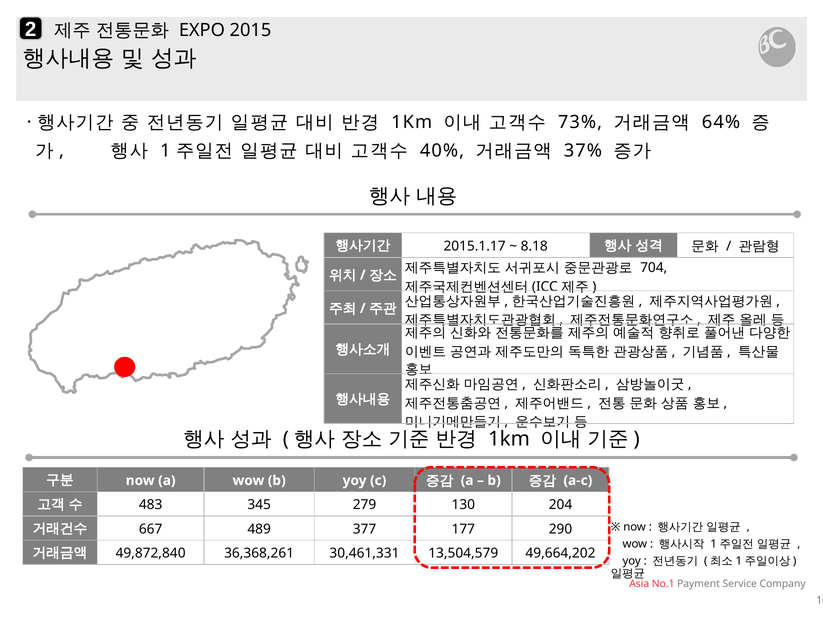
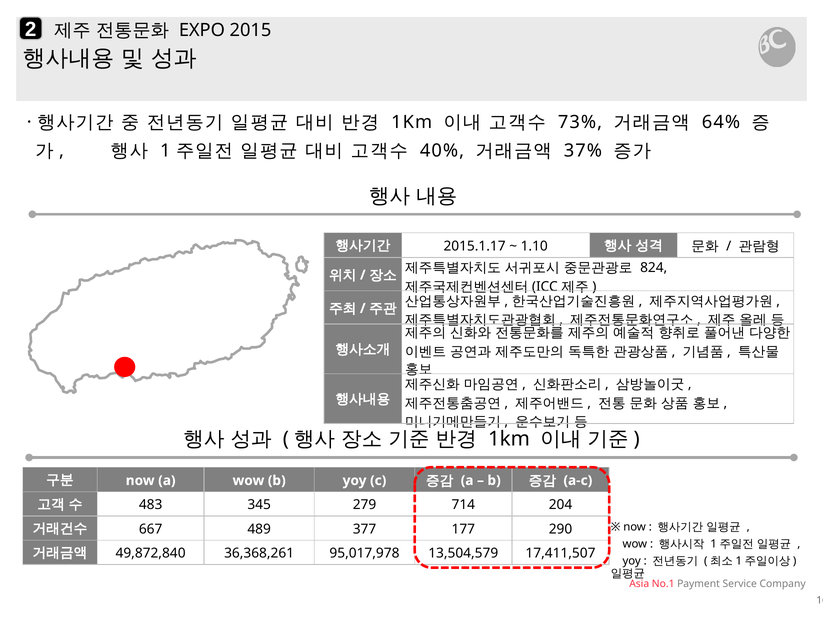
8.18: 8.18 -> 1.10
704: 704 -> 824
130: 130 -> 714
30,461,331: 30,461,331 -> 95,017,978
49,664,202: 49,664,202 -> 17,411,507
